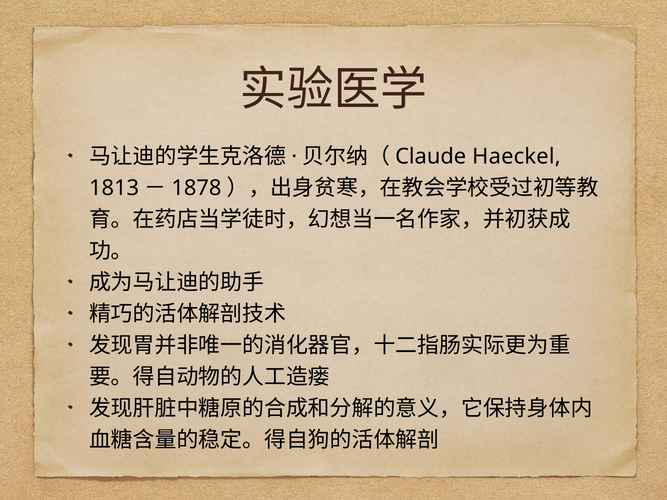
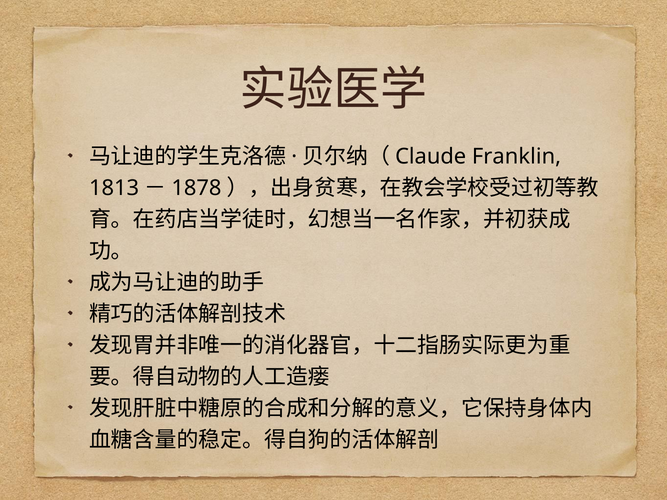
Haeckel: Haeckel -> Franklin
